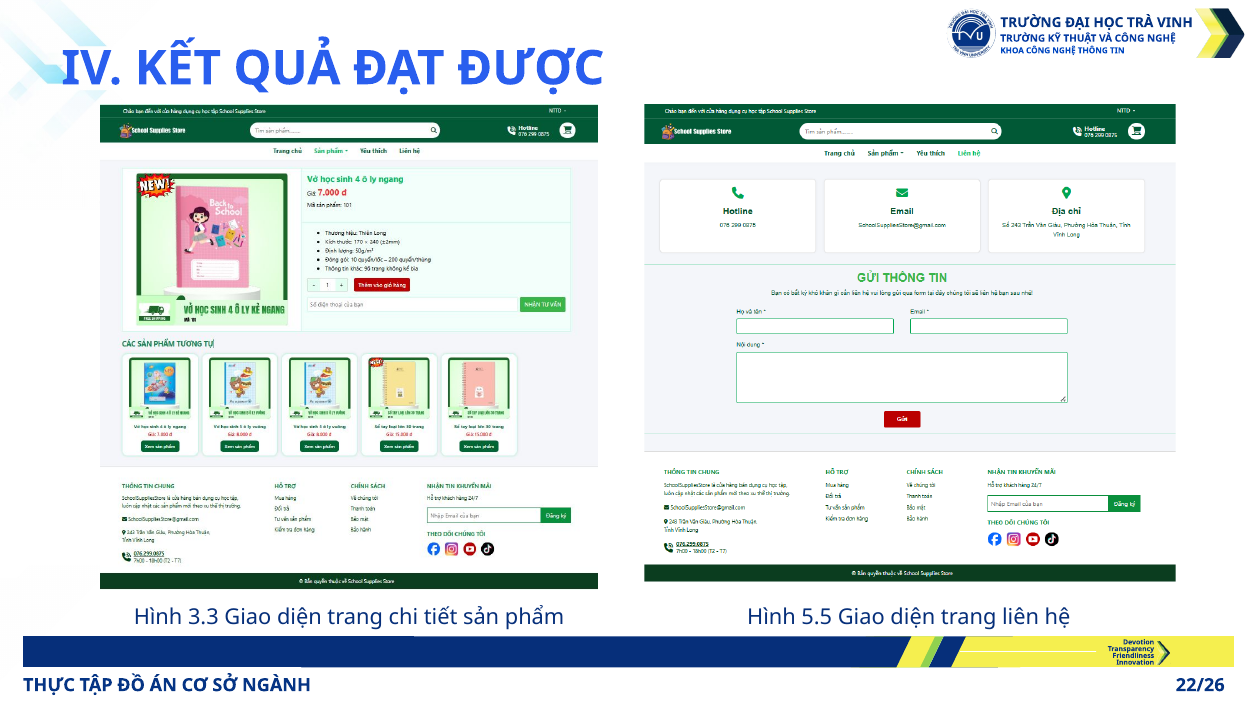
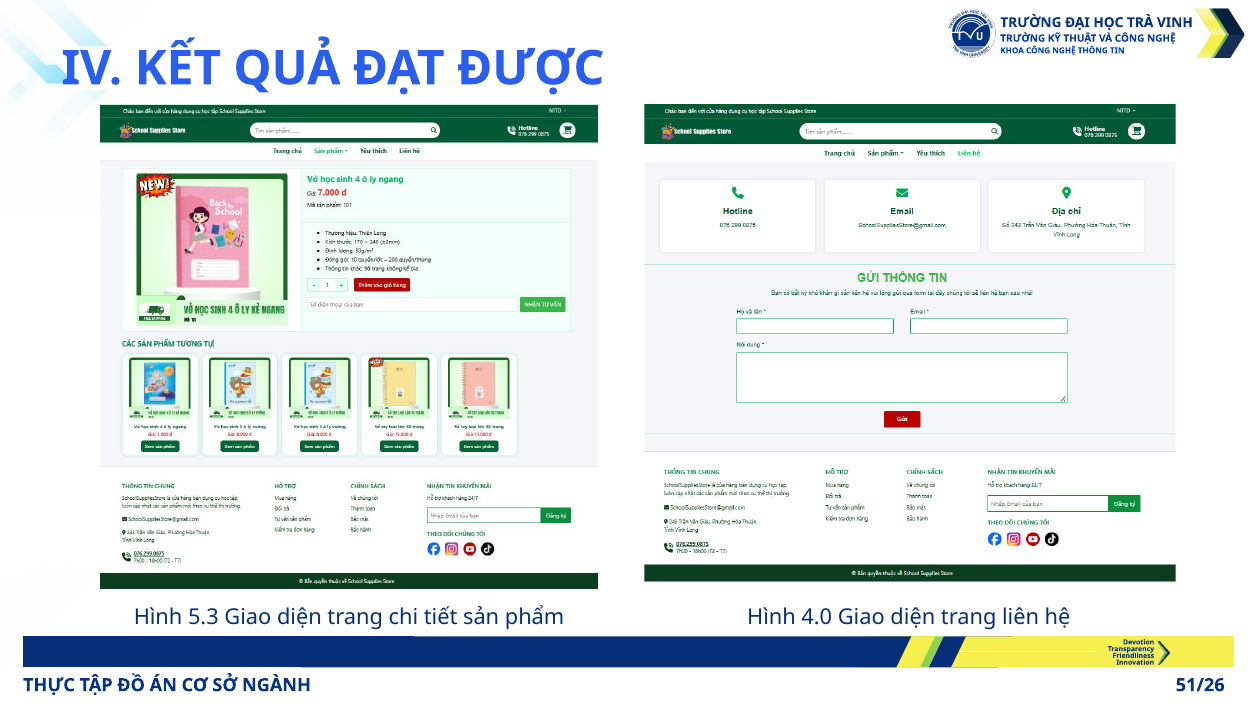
3.3: 3.3 -> 5.3
5.5: 5.5 -> 4.0
22/26: 22/26 -> 51/26
